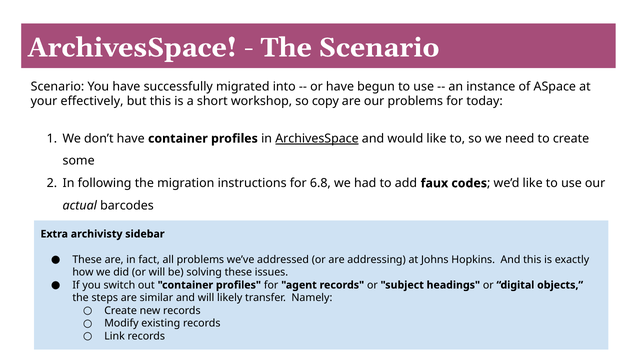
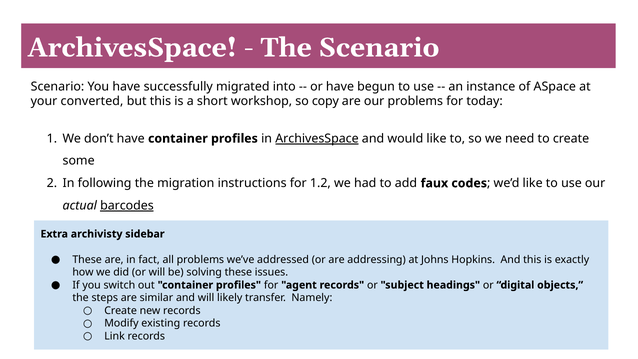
effectively: effectively -> converted
6.8: 6.8 -> 1.2
barcodes underline: none -> present
